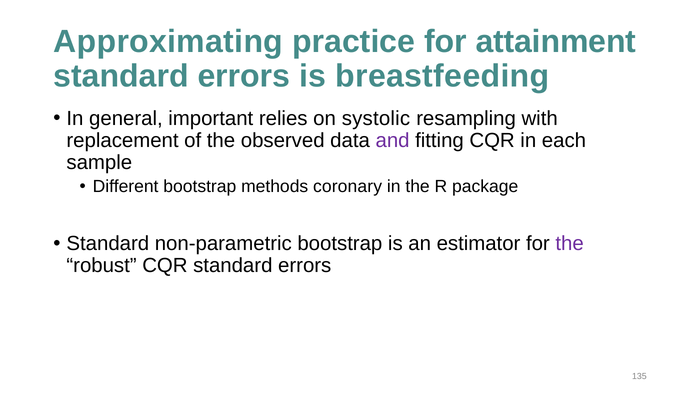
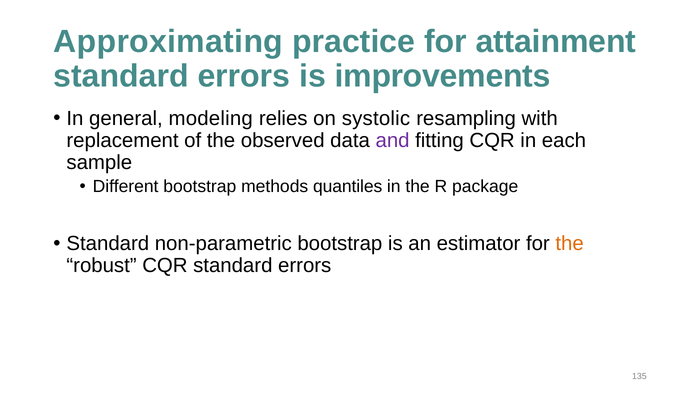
breastfeeding: breastfeeding -> improvements
important: important -> modeling
coronary: coronary -> quantiles
the at (570, 243) colour: purple -> orange
